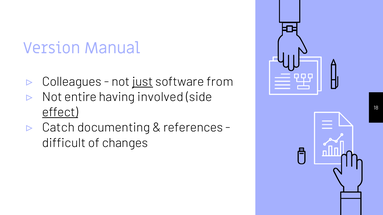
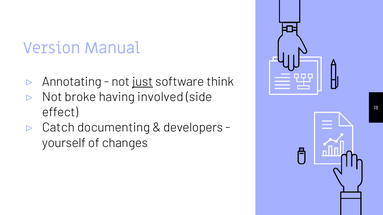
Colleagues: Colleagues -> Annotating
from: from -> think
entire: entire -> broke
effect underline: present -> none
references: references -> developers
difficult: difficult -> yourself
